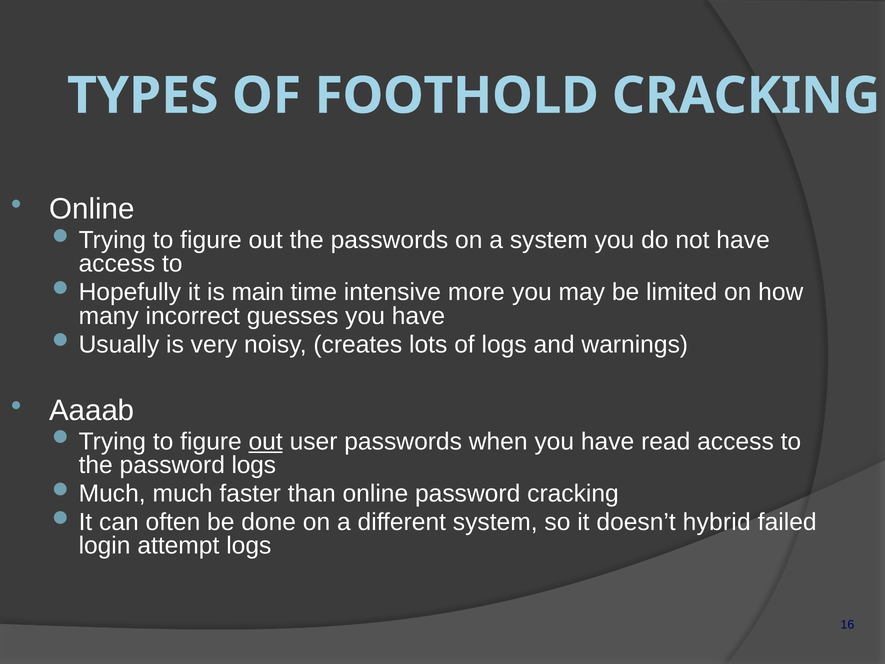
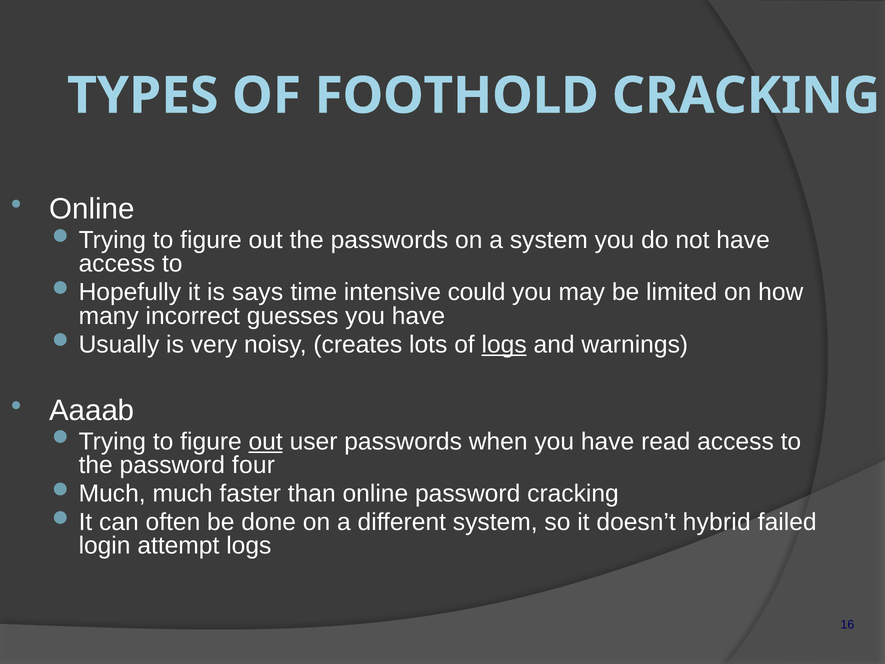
main: main -> says
more: more -> could
logs at (504, 344) underline: none -> present
password logs: logs -> four
